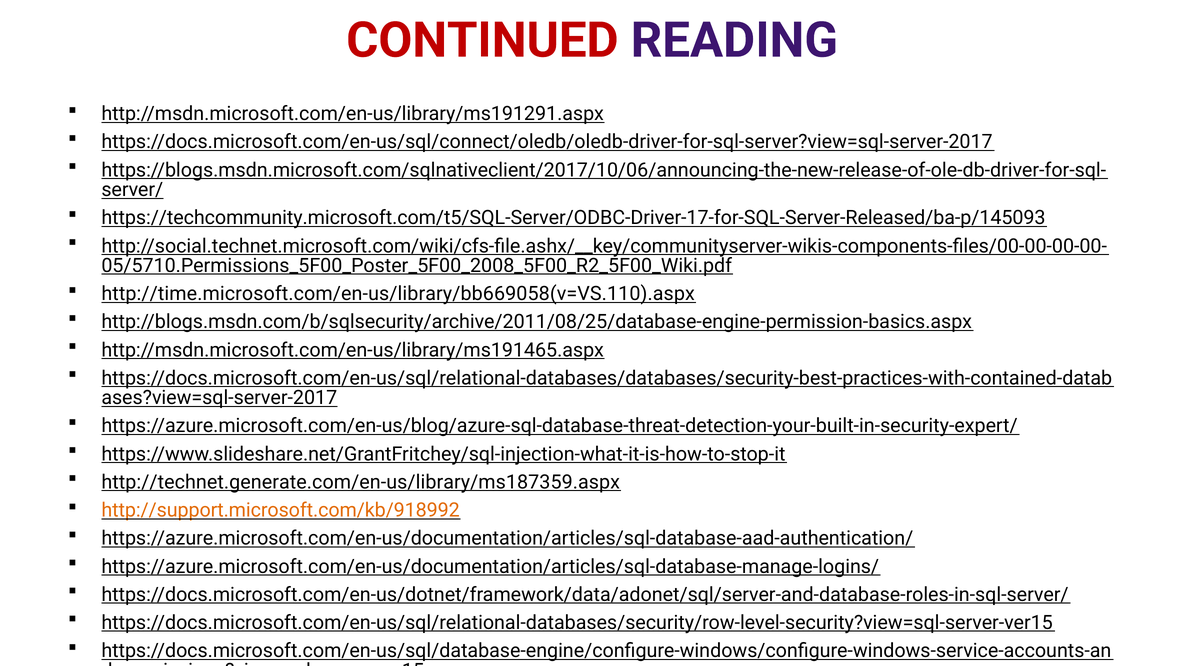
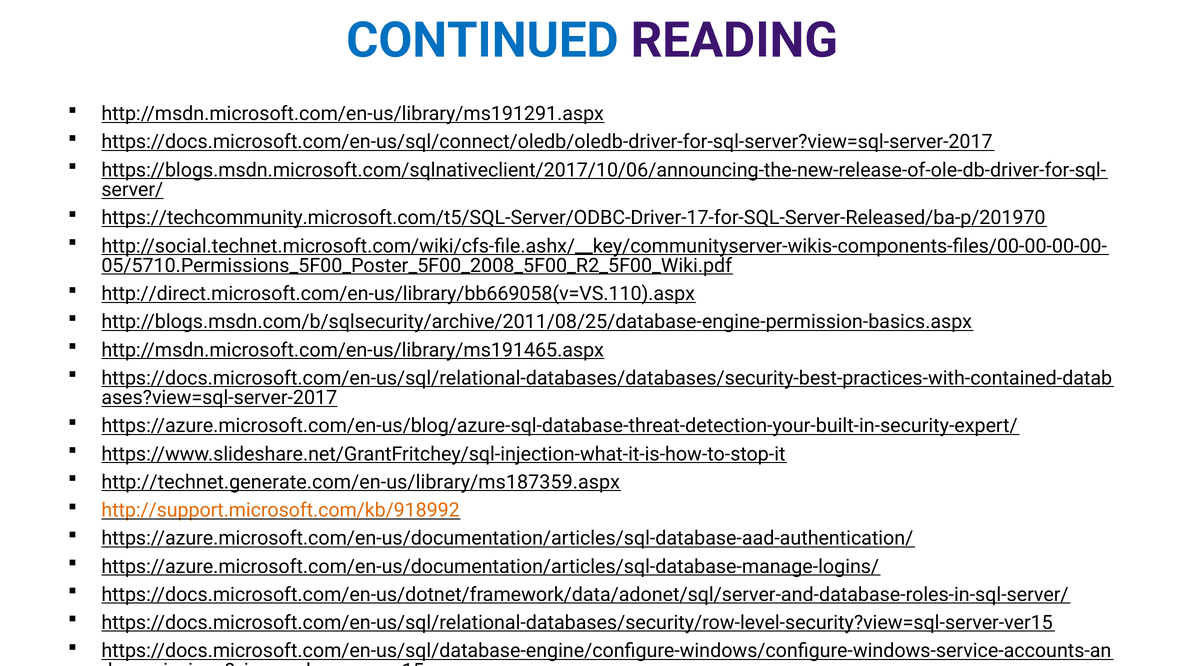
CONTINUED colour: red -> blue
https://techcommunity.microsoft.com/t5/SQL-Server/ODBC-Driver-17-for-SQL-Server-Released/ba-p/145093: https://techcommunity.microsoft.com/t5/SQL-Server/ODBC-Driver-17-for-SQL-Server-Released/ba-p/145093 -> https://techcommunity.microsoft.com/t5/SQL-Server/ODBC-Driver-17-for-SQL-Server-Released/ba-p/201970
http://time.microsoft.com/en-us/library/bb669058(v=VS.110).aspx: http://time.microsoft.com/en-us/library/bb669058(v=VS.110).aspx -> http://direct.microsoft.com/en-us/library/bb669058(v=VS.110).aspx
